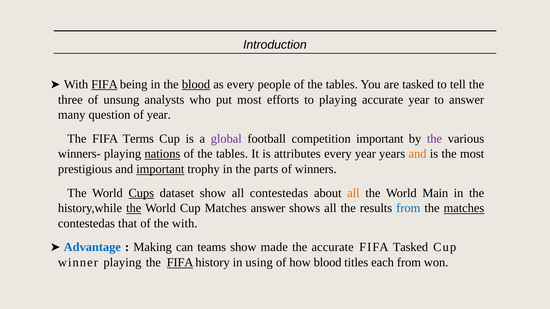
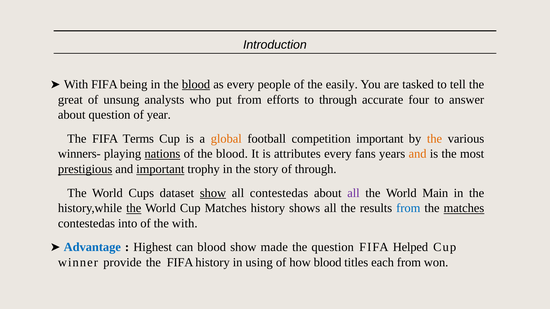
FIFA at (104, 84) underline: present -> none
people of the tables: tables -> easily
three: three -> great
put most: most -> from
to playing: playing -> through
accurate year: year -> four
many at (72, 115): many -> about
global colour: purple -> orange
the at (434, 139) colour: purple -> orange
tables at (232, 154): tables -> blood
every year: year -> fans
prestigious underline: none -> present
parts: parts -> story
of winners: winners -> through
Cups underline: present -> none
show at (213, 193) underline: none -> present
all at (353, 193) colour: orange -> purple
Matches answer: answer -> history
that: that -> into
Making: Making -> Highest
can teams: teams -> blood
the accurate: accurate -> question
FIFA Tasked: Tasked -> Helped
winner playing: playing -> provide
FIFA at (180, 263) underline: present -> none
